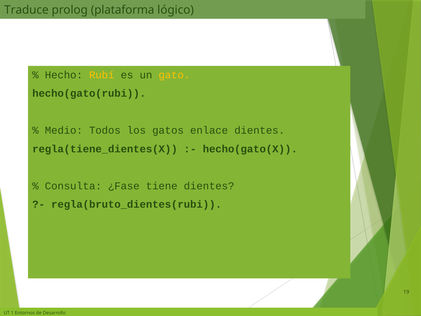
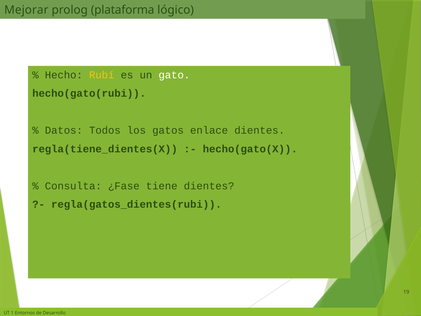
Traduce: Traduce -> Mejorar
gato colour: yellow -> white
Medio: Medio -> Datos
regla(bruto_dientes(rubi: regla(bruto_dientes(rubi -> regla(gatos_dientes(rubi
